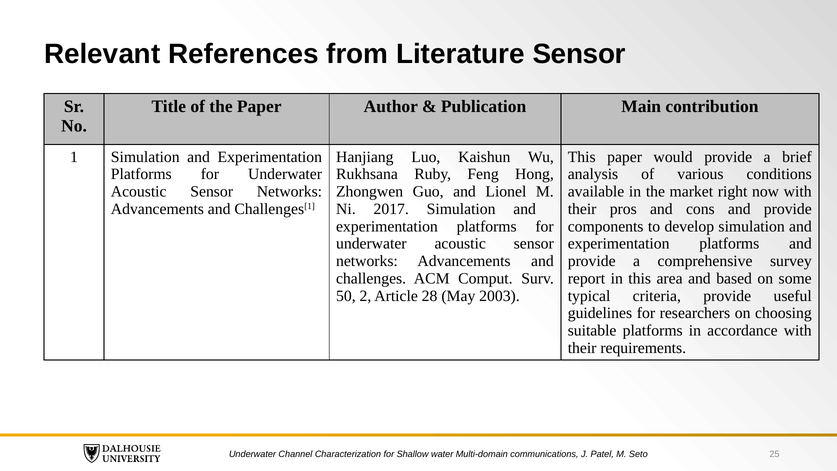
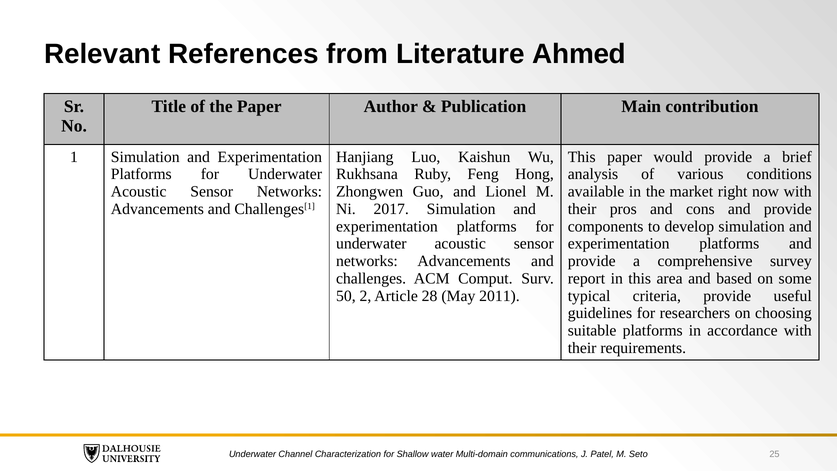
Literature Sensor: Sensor -> Ahmed
2003: 2003 -> 2011
